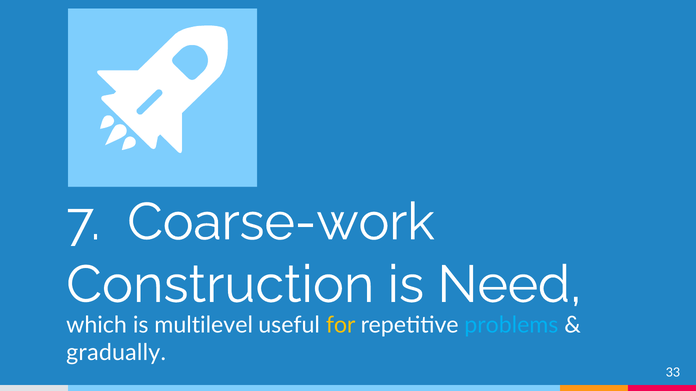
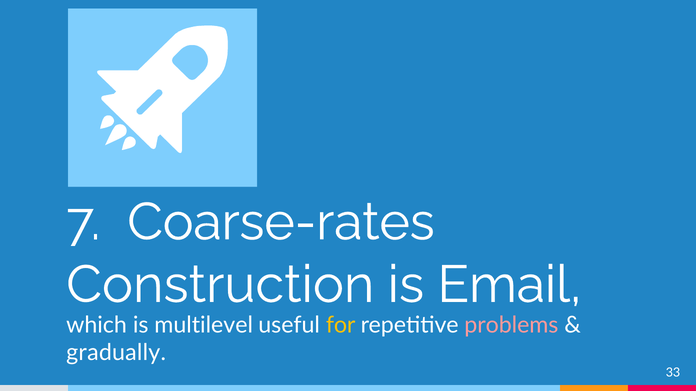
Coarse-work: Coarse-work -> Coarse-rates
Need: Need -> Email
problems colour: light blue -> pink
